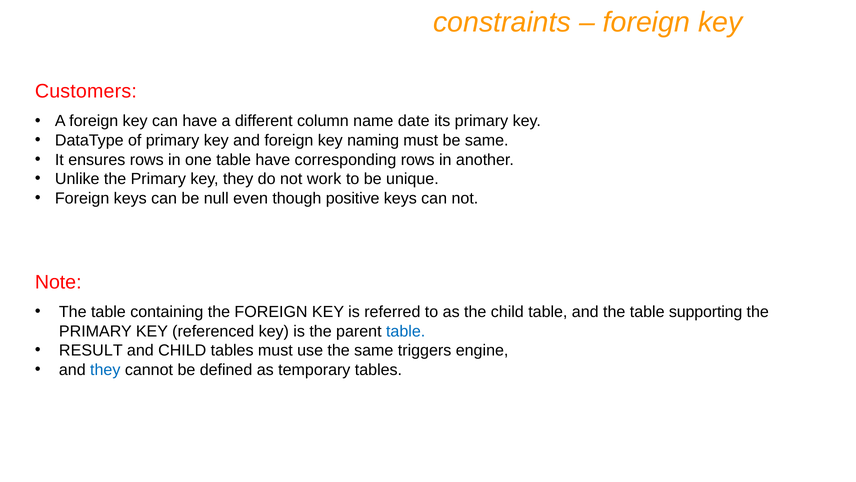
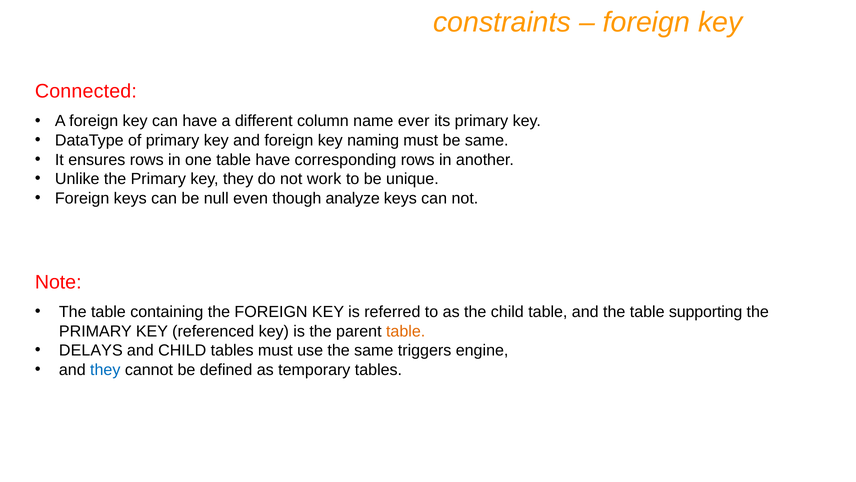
Customers: Customers -> Connected
date: date -> ever
positive: positive -> analyze
table at (406, 331) colour: blue -> orange
RESULT: RESULT -> DELAYS
